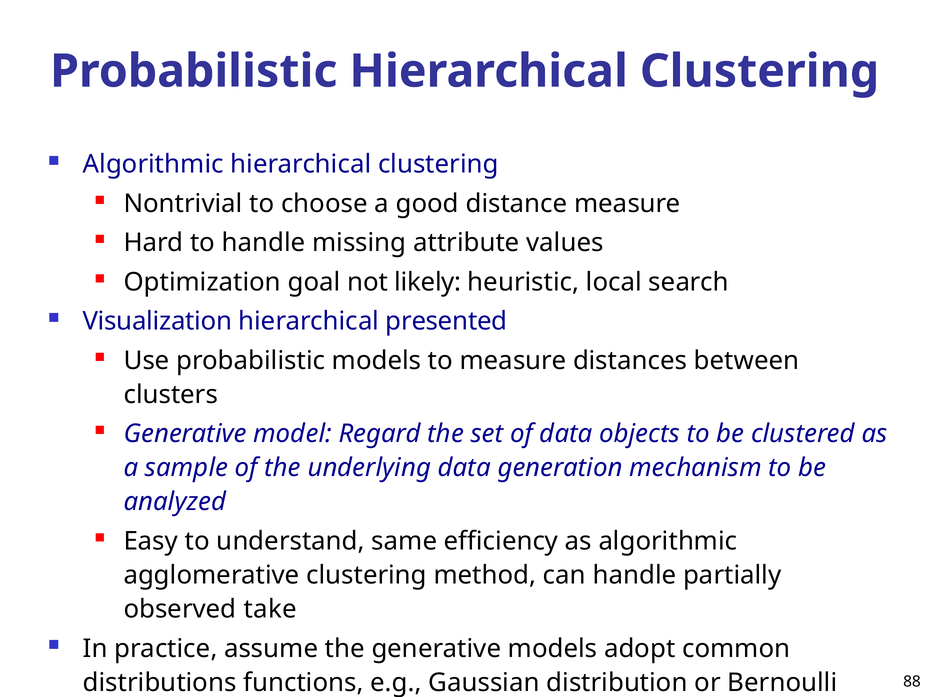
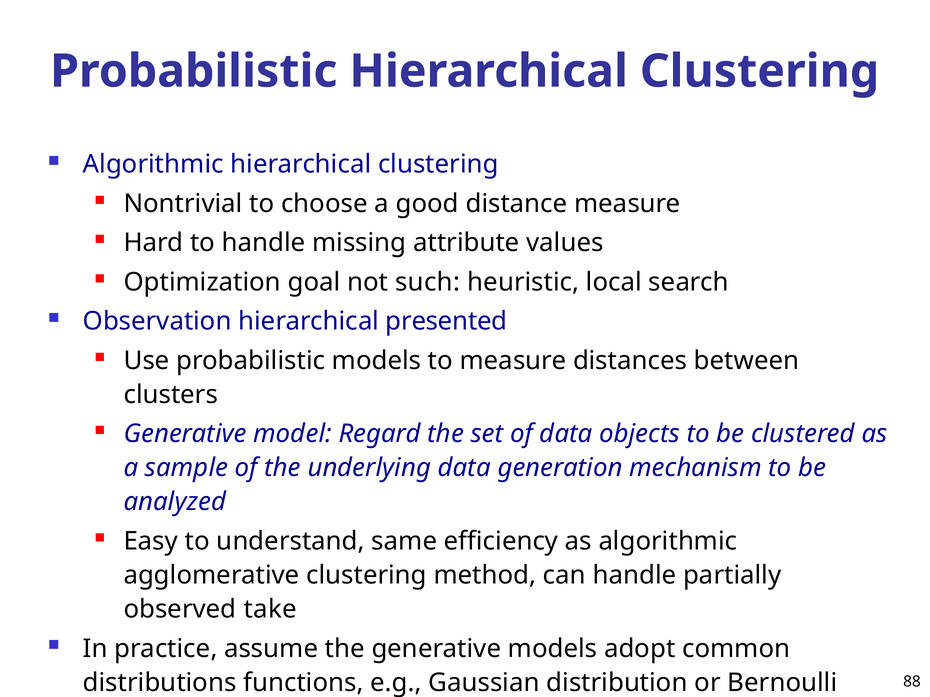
likely: likely -> such
Visualization: Visualization -> Observation
